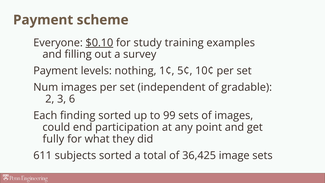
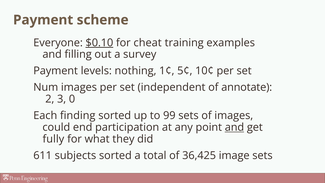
study: study -> cheat
gradable: gradable -> annotate
6: 6 -> 0
and at (234, 127) underline: none -> present
